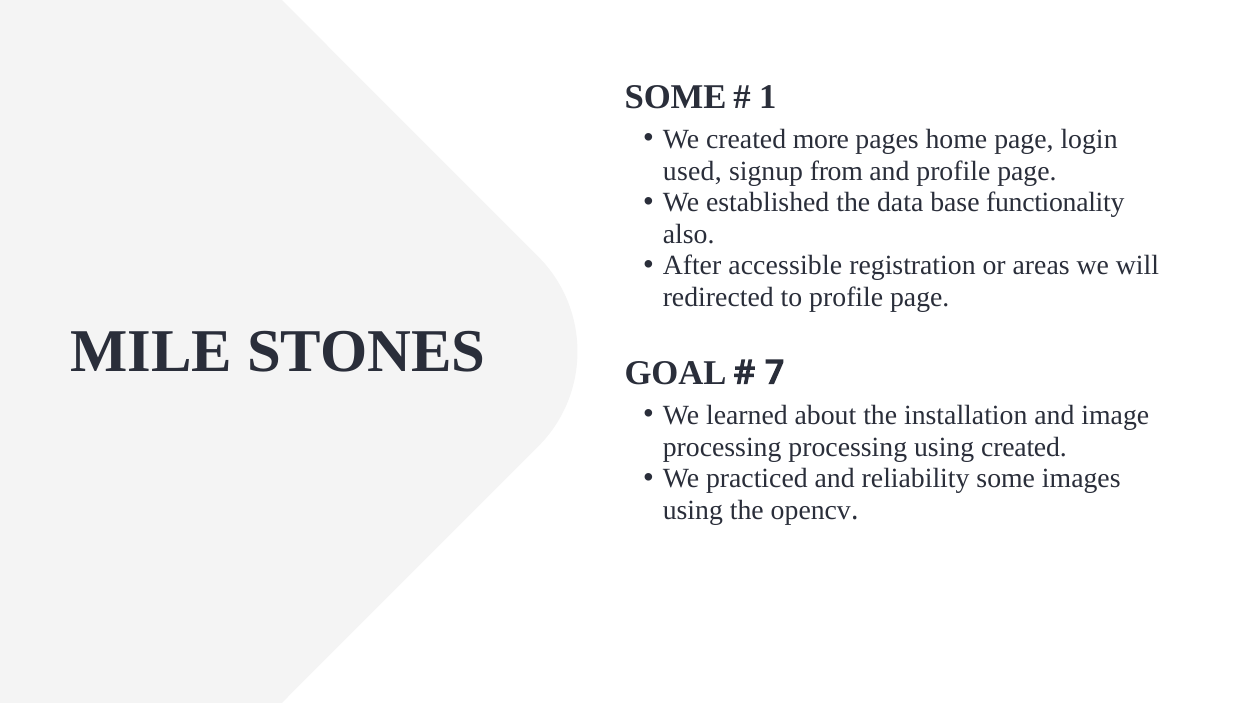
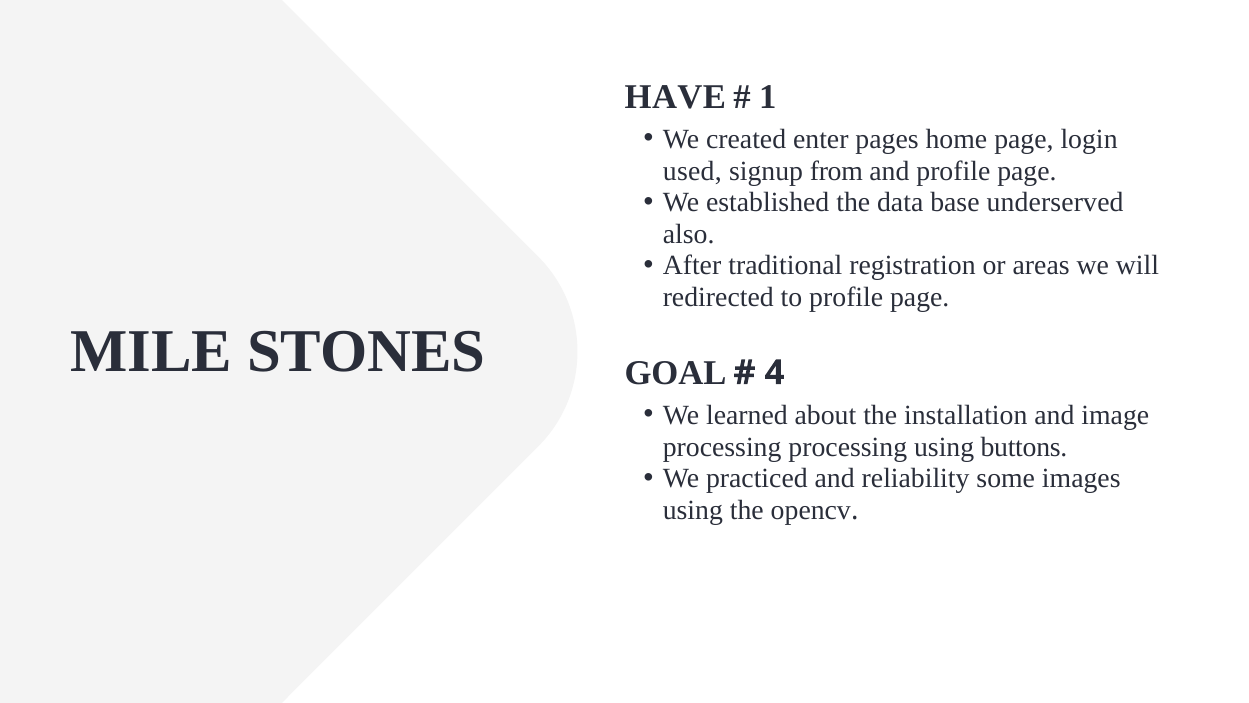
SOME at (676, 97): SOME -> HAVE
more: more -> enter
functionality: functionality -> underserved
accessible: accessible -> traditional
7: 7 -> 4
using created: created -> buttons
